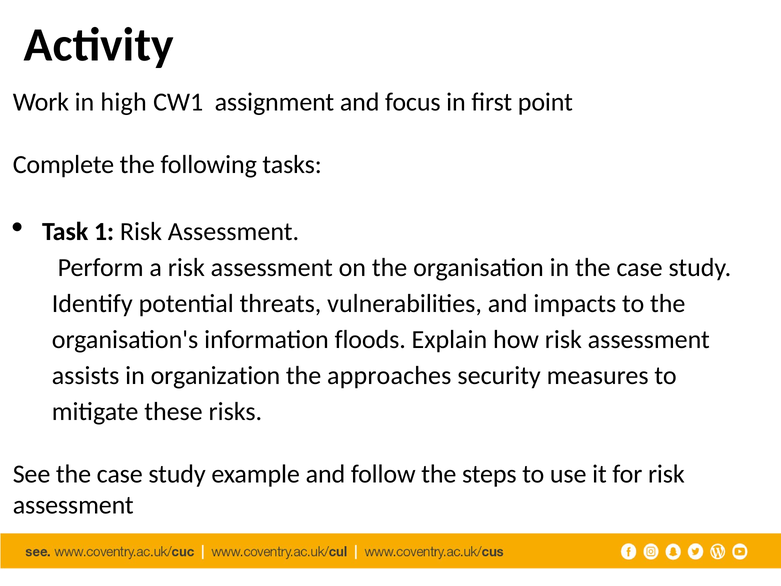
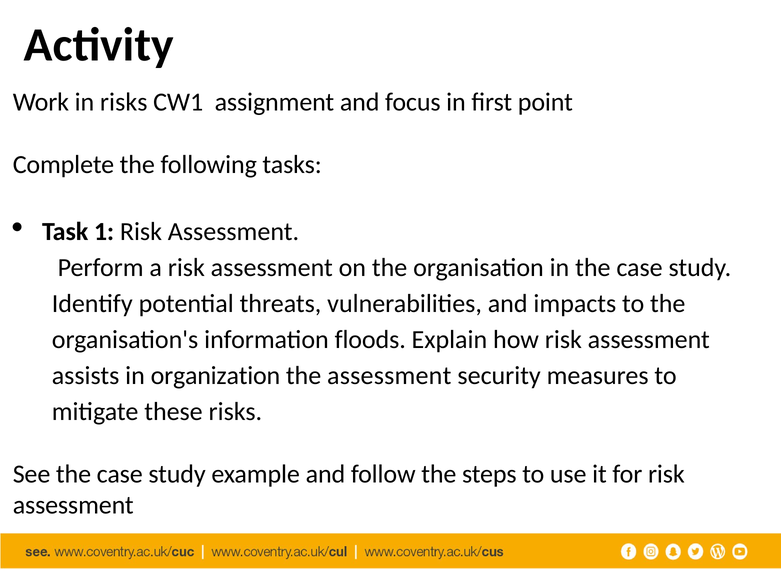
in high: high -> risks
the approaches: approaches -> assessment
